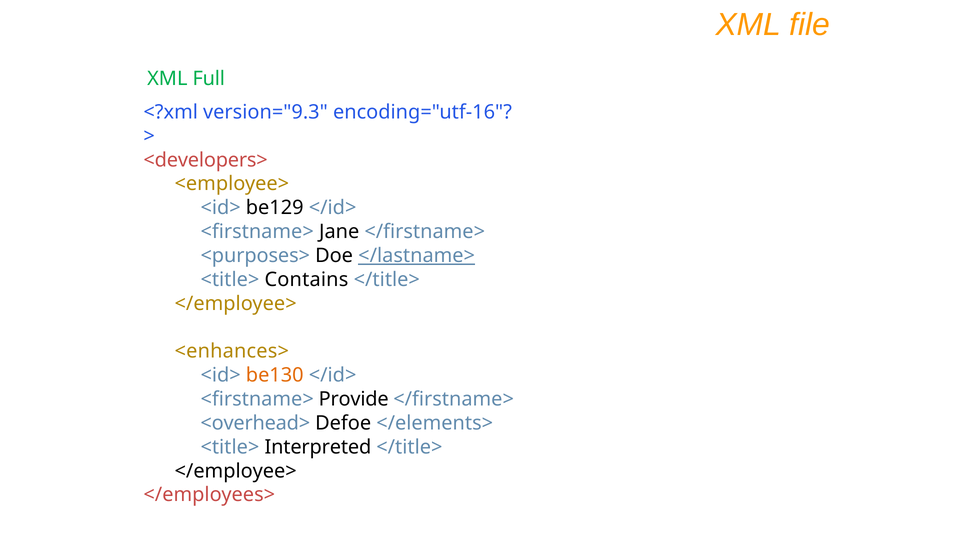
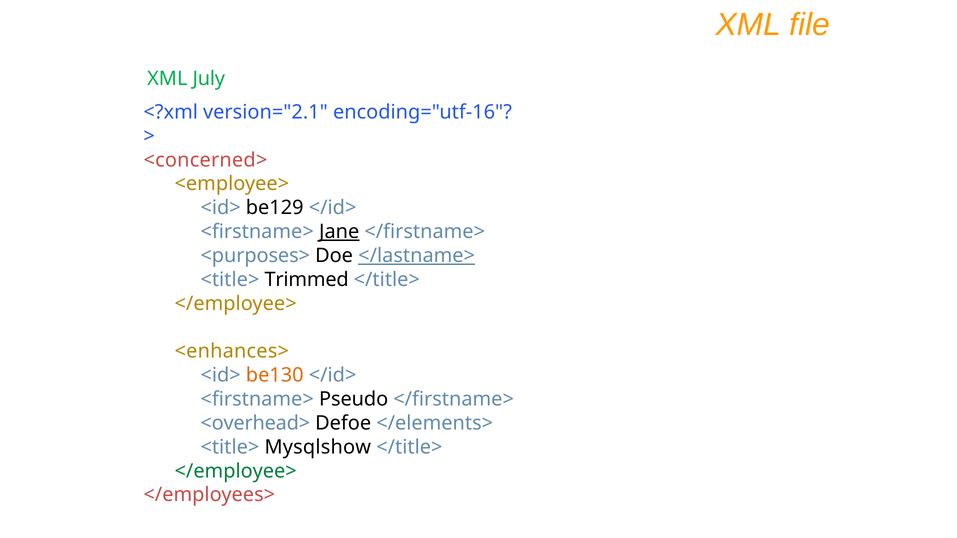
Full: Full -> July
version="9.3: version="9.3 -> version="2.1
<developers>: <developers> -> <concerned>
Jane underline: none -> present
Contains: Contains -> Trimmed
Provide: Provide -> Pseudo
Interpreted: Interpreted -> Mysqlshow
</employee> at (236, 471) colour: black -> green
